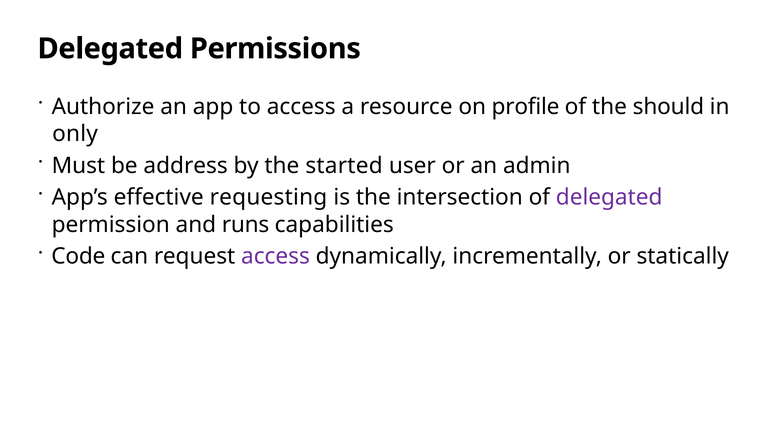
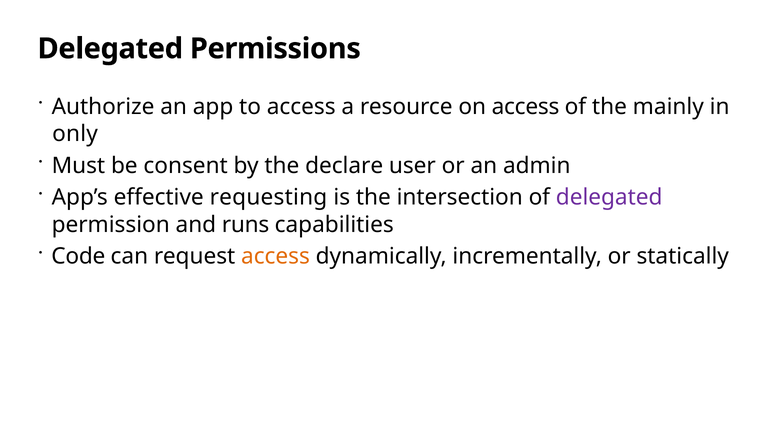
on profile: profile -> access
should: should -> mainly
address: address -> consent
started: started -> declare
access at (275, 256) colour: purple -> orange
